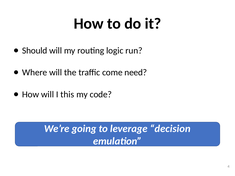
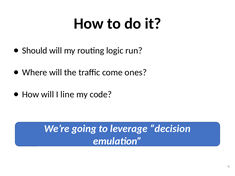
need: need -> ones
this: this -> line
